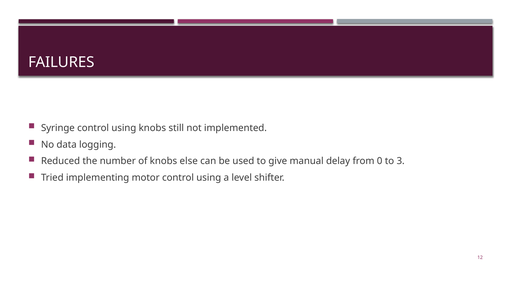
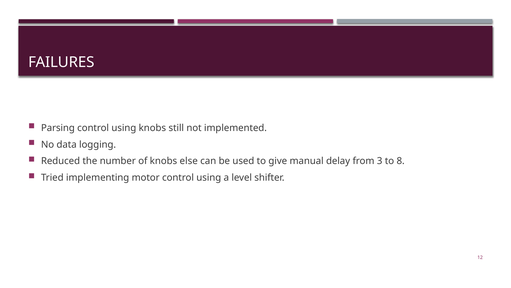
Syringe: Syringe -> Parsing
0: 0 -> 3
3: 3 -> 8
